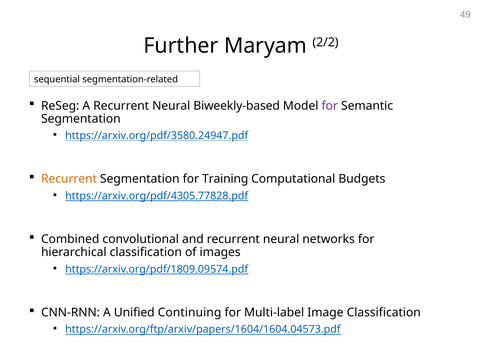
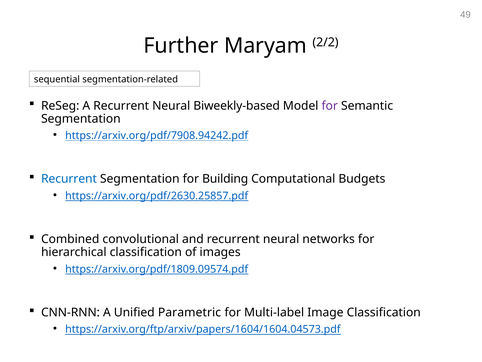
https://arxiv.org/pdf/3580.24947.pdf: https://arxiv.org/pdf/3580.24947.pdf -> https://arxiv.org/pdf/7908.94242.pdf
Recurrent at (69, 179) colour: orange -> blue
Training: Training -> Building
https://arxiv.org/pdf/4305.77828.pdf: https://arxiv.org/pdf/4305.77828.pdf -> https://arxiv.org/pdf/2630.25857.pdf
Continuing: Continuing -> Parametric
